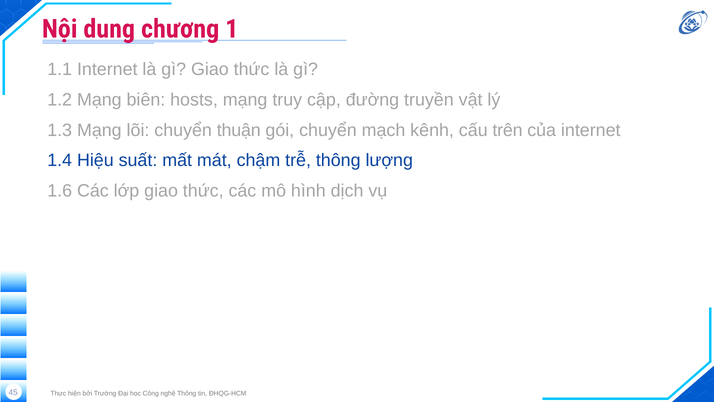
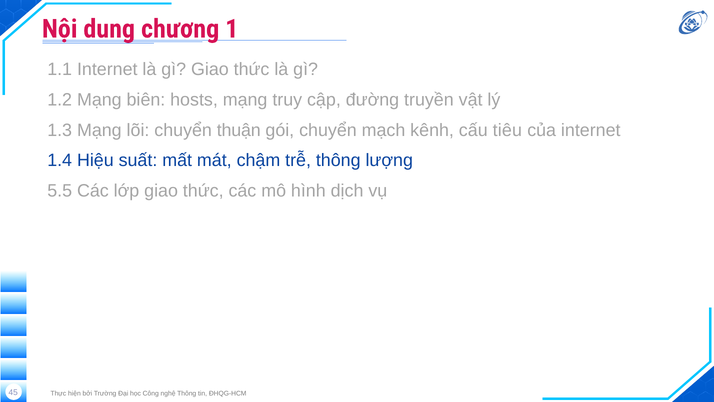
trên: trên -> tiêu
1.6: 1.6 -> 5.5
